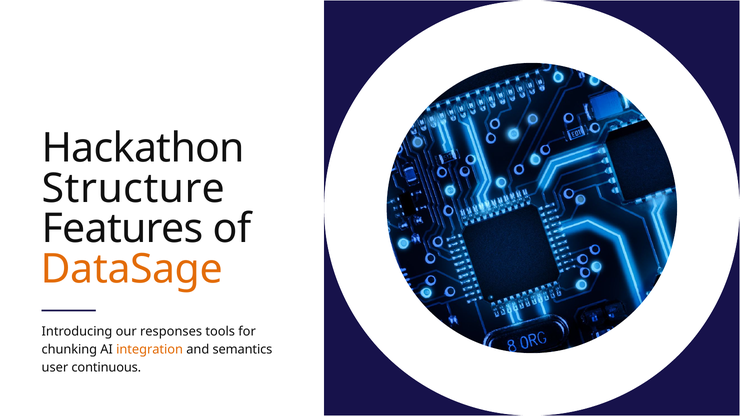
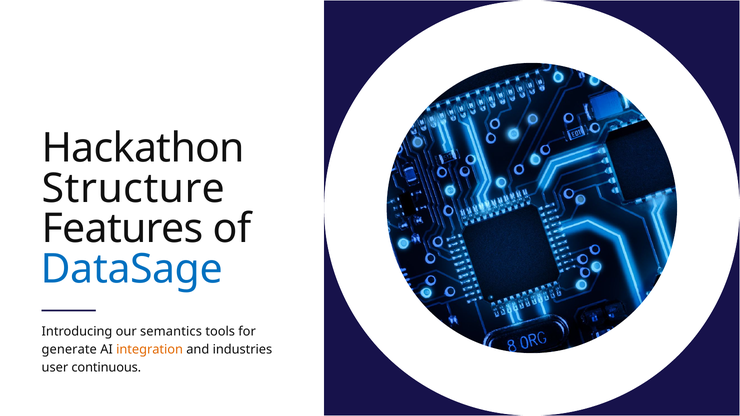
DataSage colour: orange -> blue
responses: responses -> semantics
chunking: chunking -> generate
semantics: semantics -> industries
